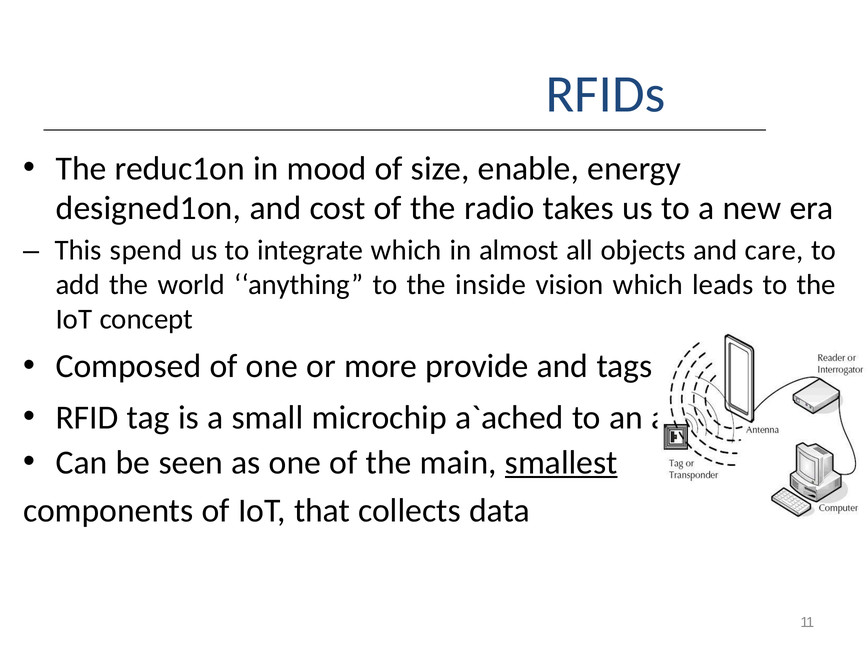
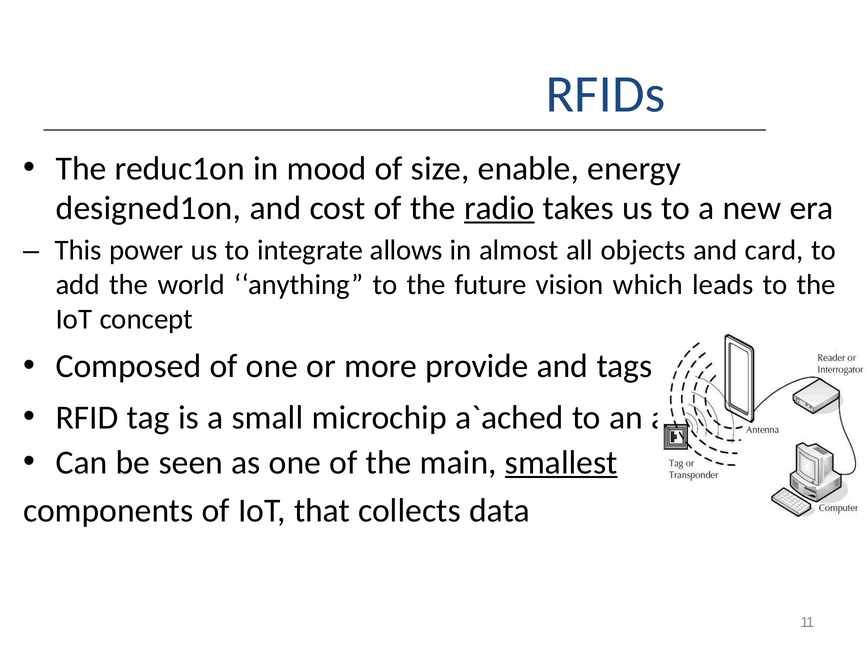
radio underline: none -> present
spend: spend -> power
integrate which: which -> allows
care: care -> card
inside: inside -> future
